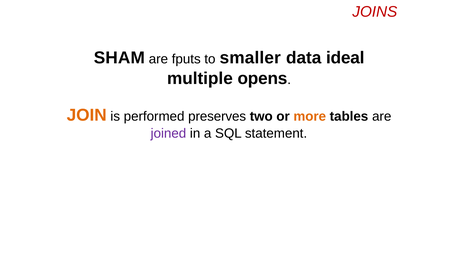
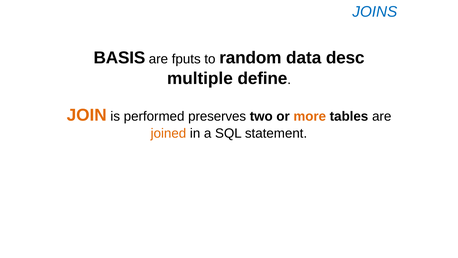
JOINS colour: red -> blue
SHAM: SHAM -> BASIS
smaller: smaller -> random
ideal: ideal -> desc
opens: opens -> define
joined colour: purple -> orange
